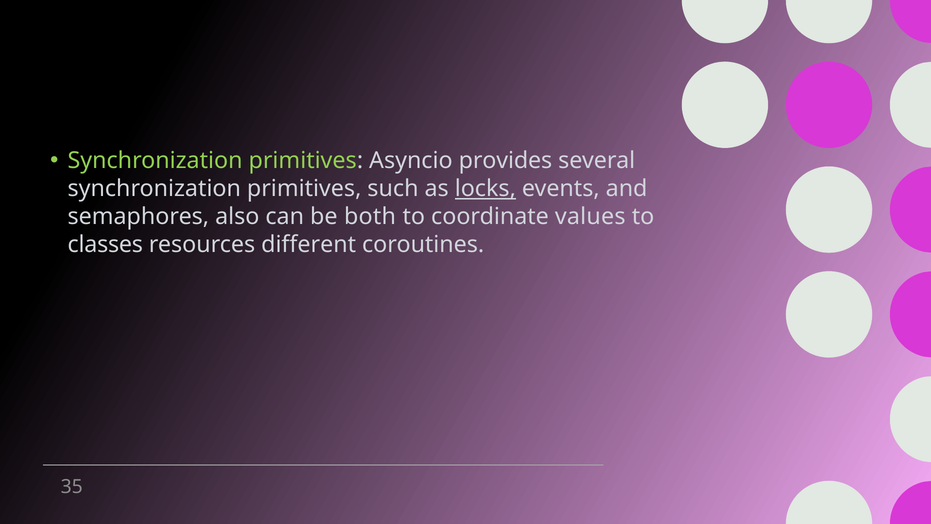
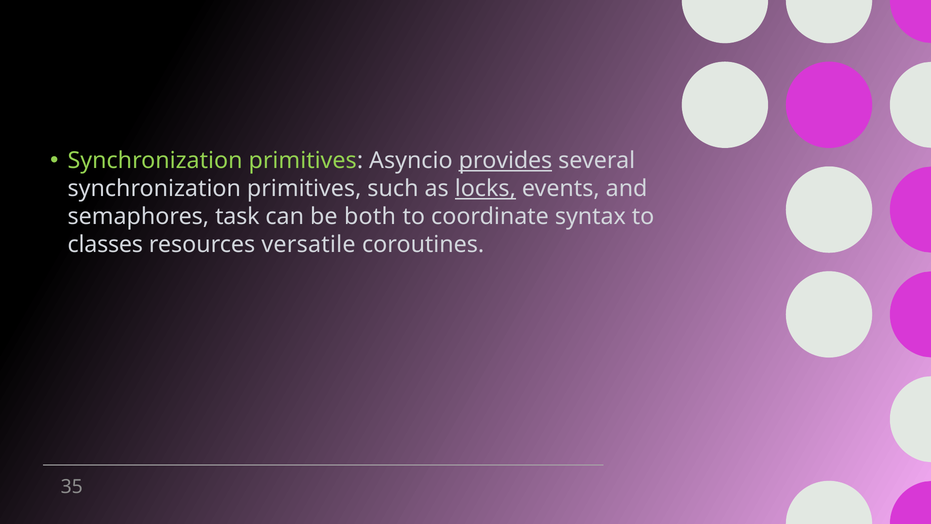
provides underline: none -> present
also: also -> task
values: values -> syntax
different: different -> versatile
